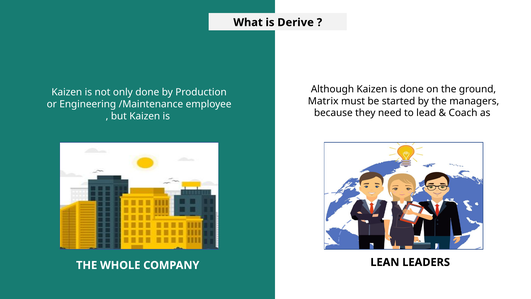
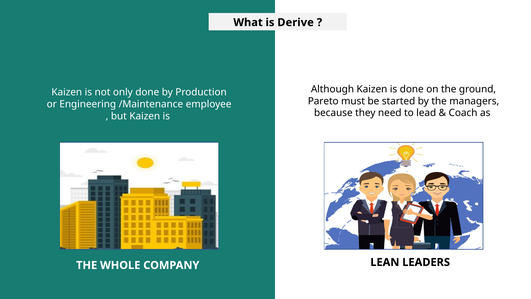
Matrix: Matrix -> Pareto
